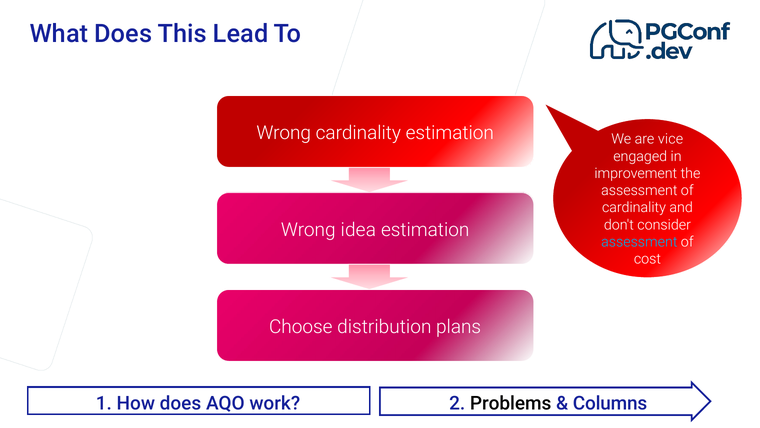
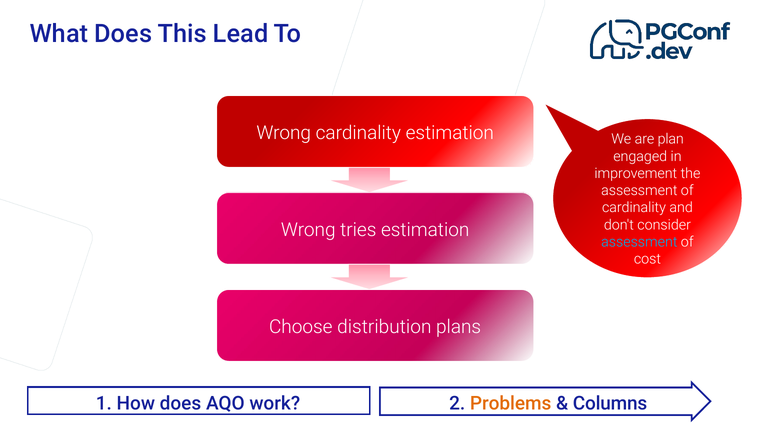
vice: vice -> plan
idea: idea -> tries
Problems colour: black -> orange
